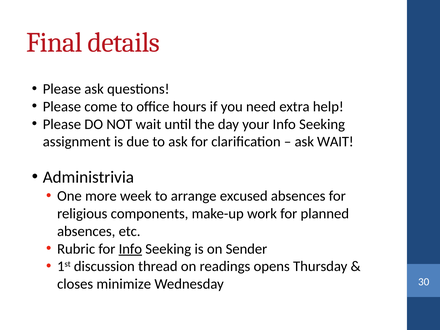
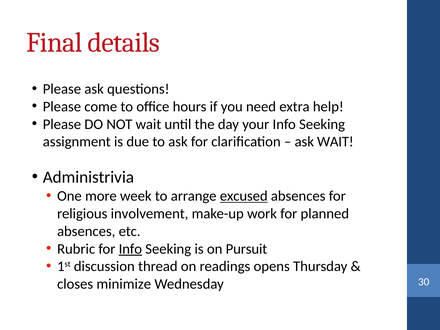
excused underline: none -> present
components: components -> involvement
Sender: Sender -> Pursuit
